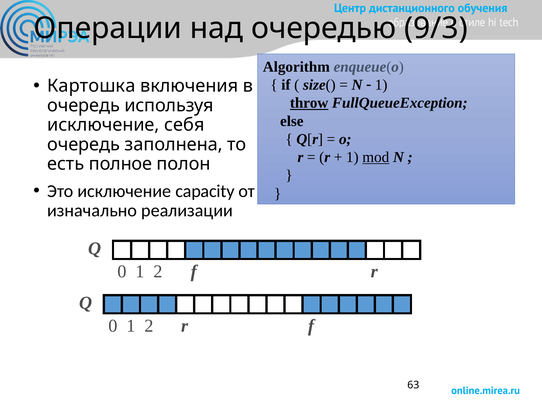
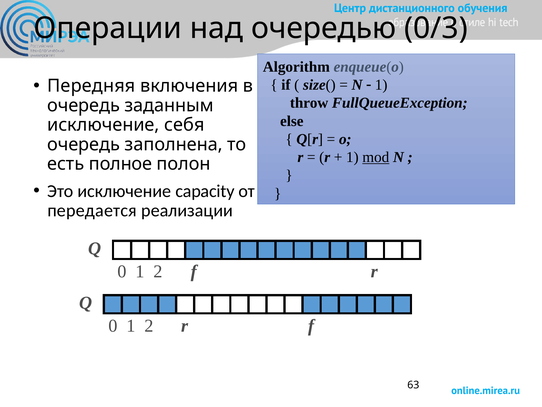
9/3: 9/3 -> 0/3
Картошка: Картошка -> Передняя
throw underline: present -> none
используя: используя -> заданным
изначально: изначально -> передается
